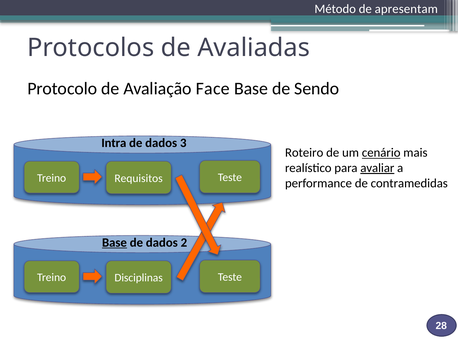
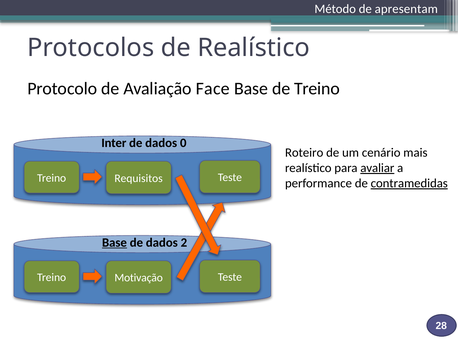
de Avaliadas: Avaliadas -> Realístico
de Sendo: Sendo -> Treino
Intra: Intra -> Inter
3: 3 -> 0
cenário underline: present -> none
contramedidas underline: none -> present
Disciplinas: Disciplinas -> Motivação
